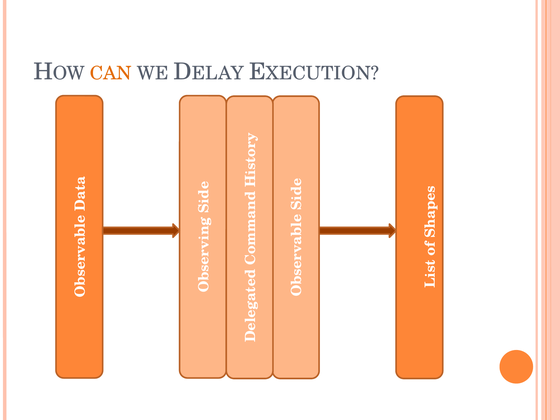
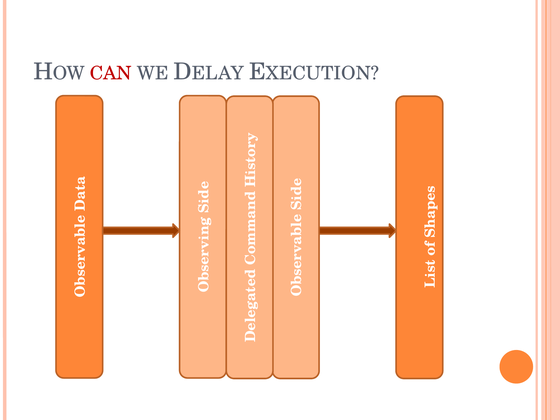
CAN colour: orange -> red
